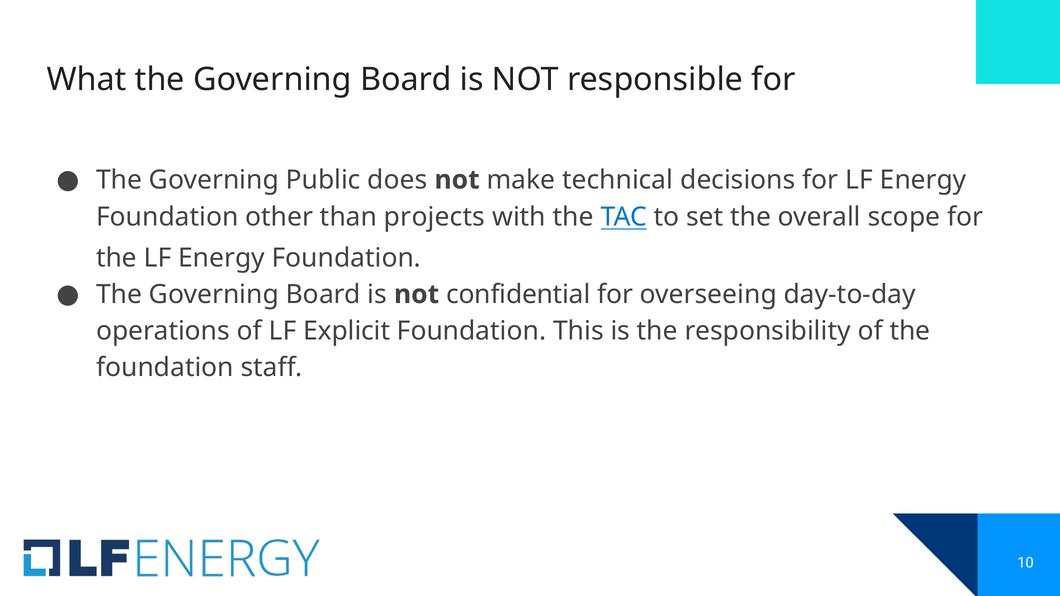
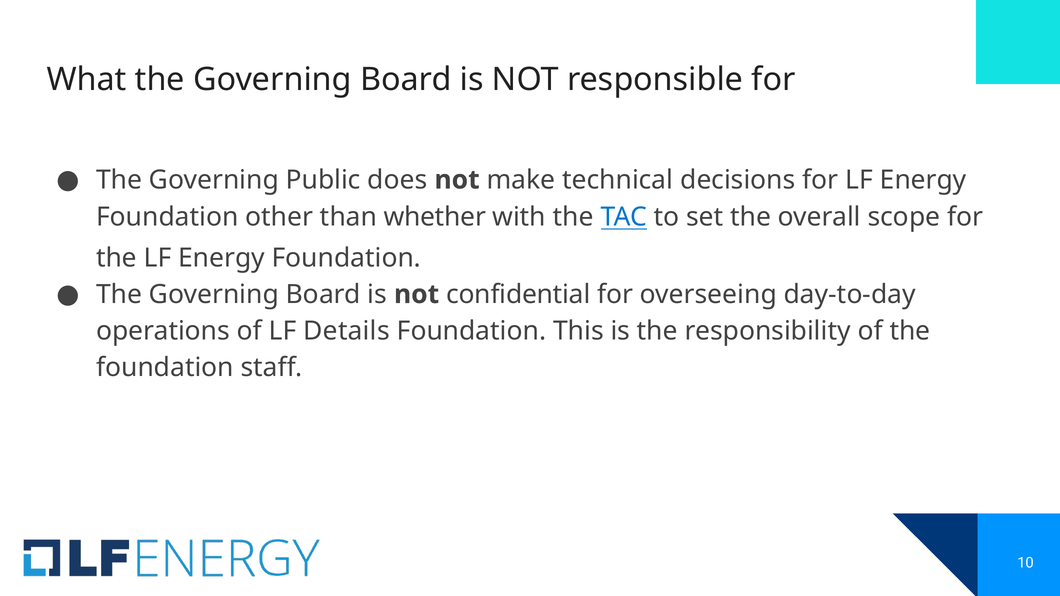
projects: projects -> whether
Explicit: Explicit -> Details
